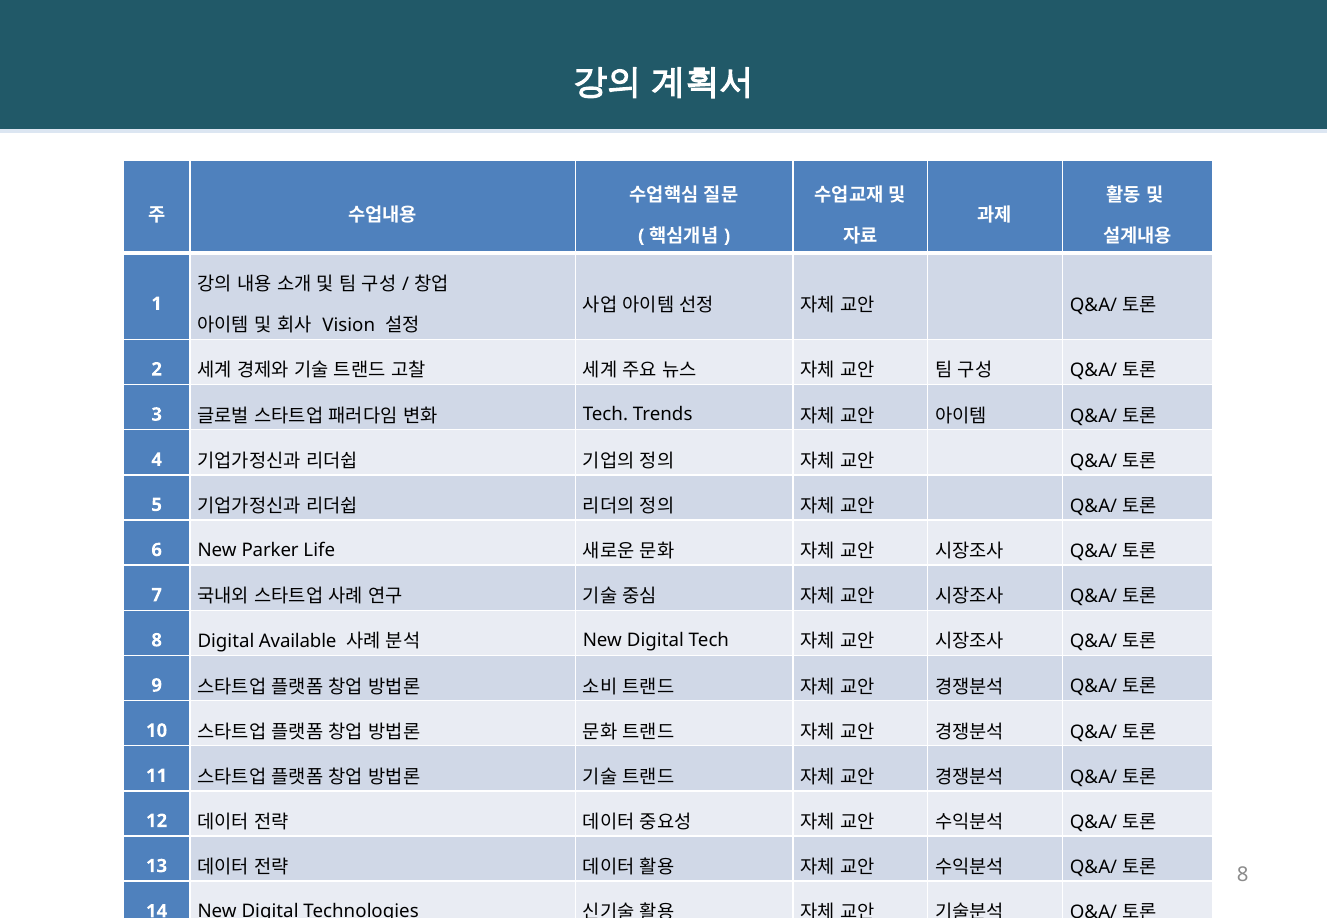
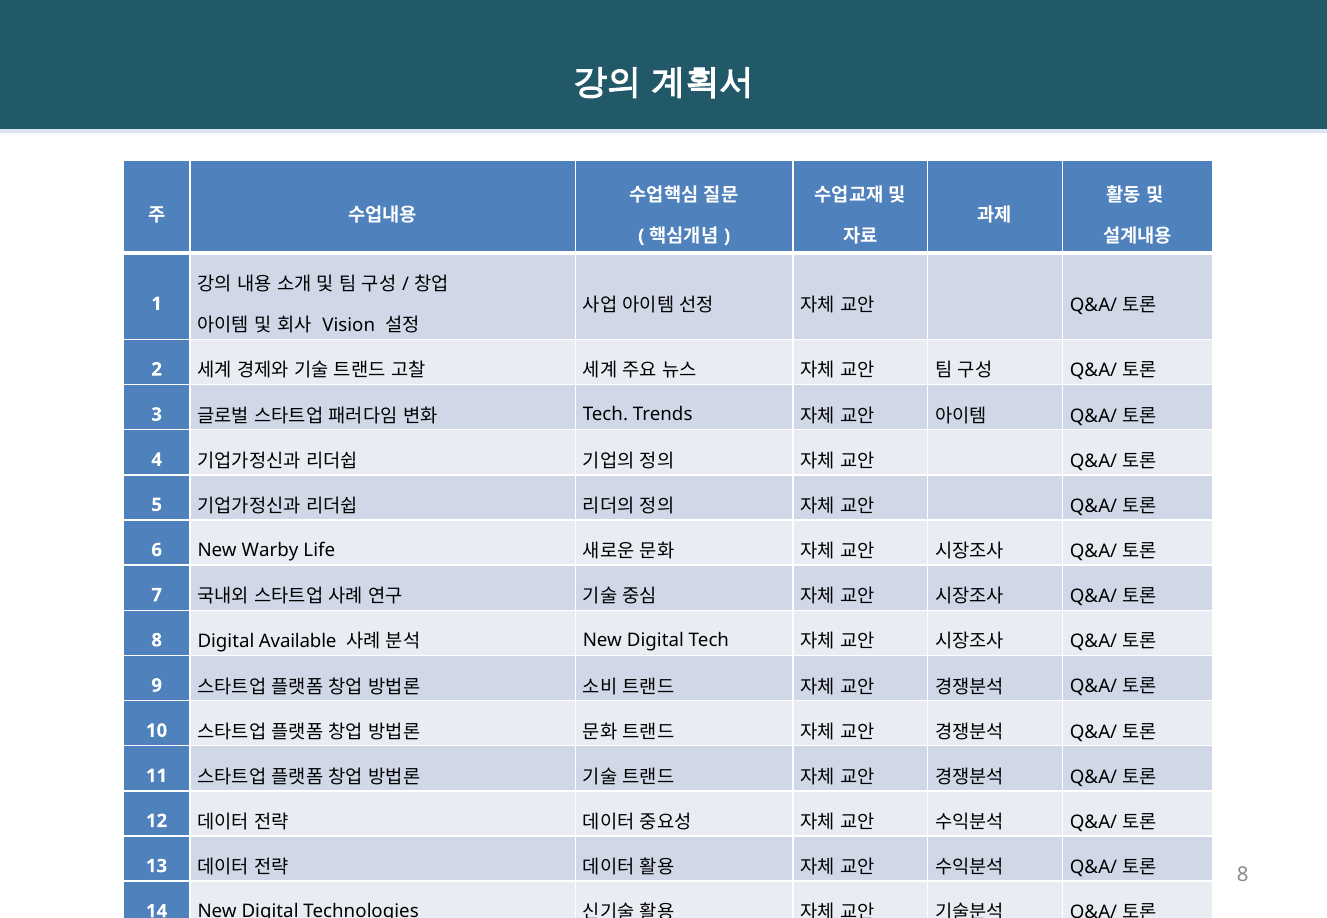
Parker: Parker -> Warby
